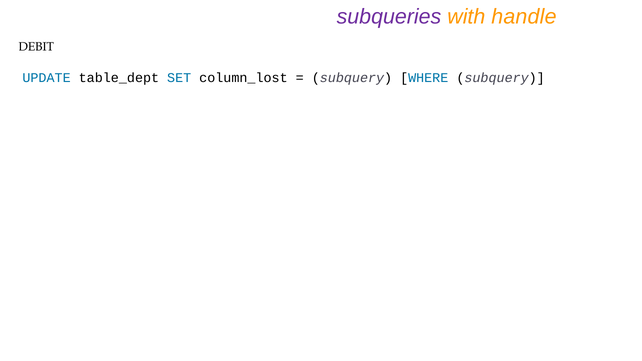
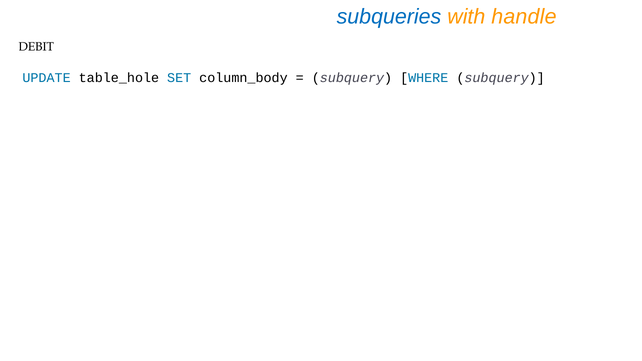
subqueries colour: purple -> blue
table_dept: table_dept -> table_hole
column_lost: column_lost -> column_body
